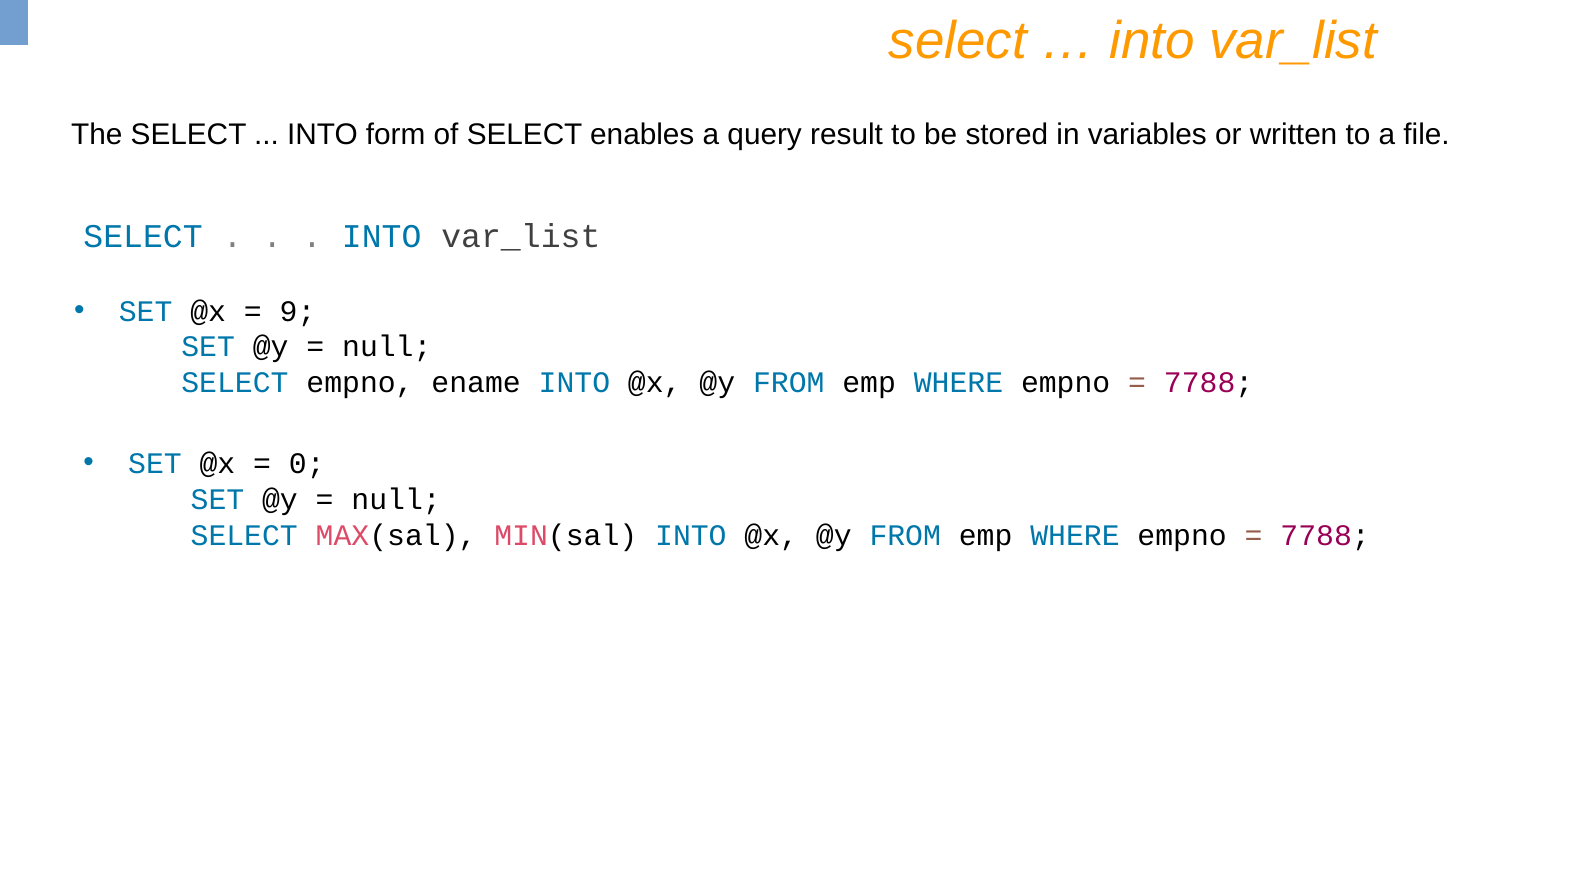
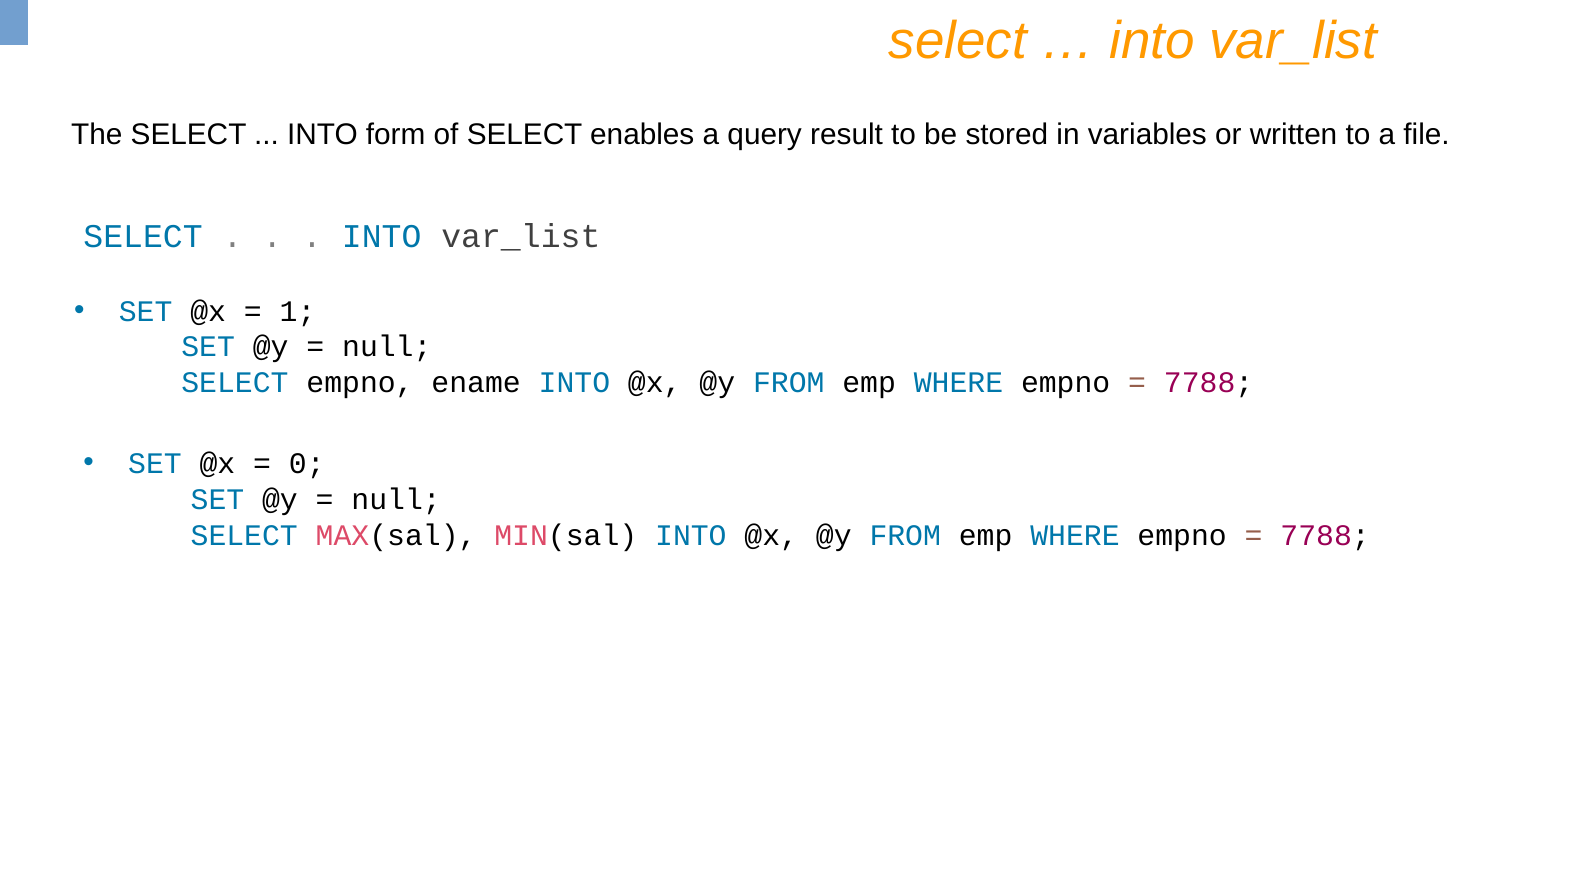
9: 9 -> 1
